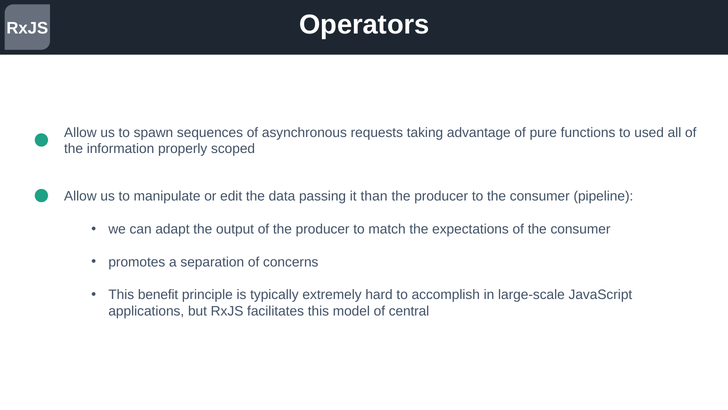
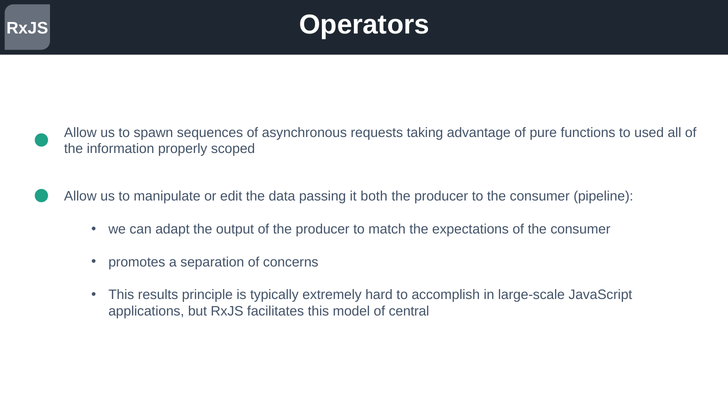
than: than -> both
benefit: benefit -> results
